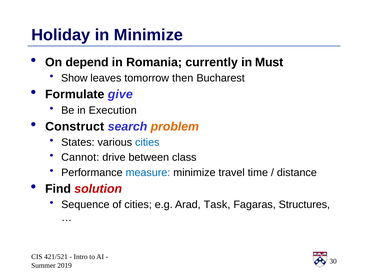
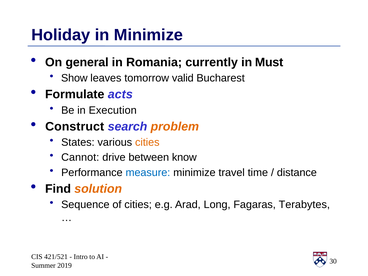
depend: depend -> general
then: then -> valid
give: give -> acts
cities at (147, 142) colour: blue -> orange
class: class -> know
solution colour: red -> orange
Task: Task -> Long
Structures: Structures -> Terabytes
